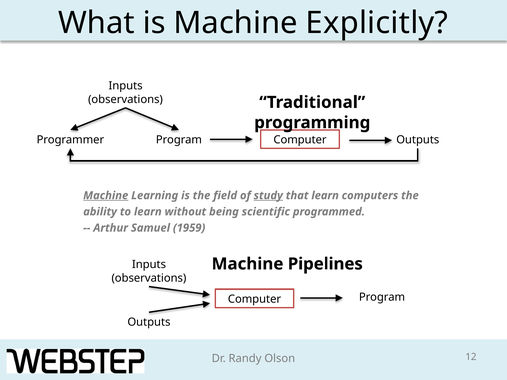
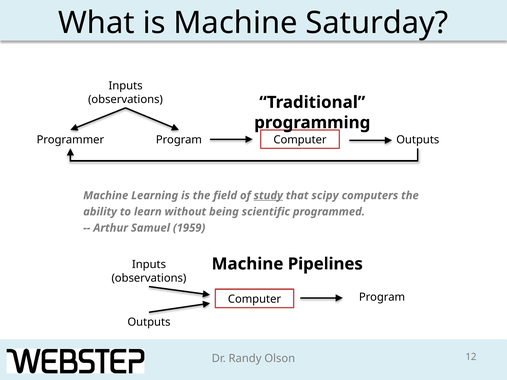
Explicitly: Explicitly -> Saturday
Machine at (106, 196) underline: present -> none
that learn: learn -> scipy
